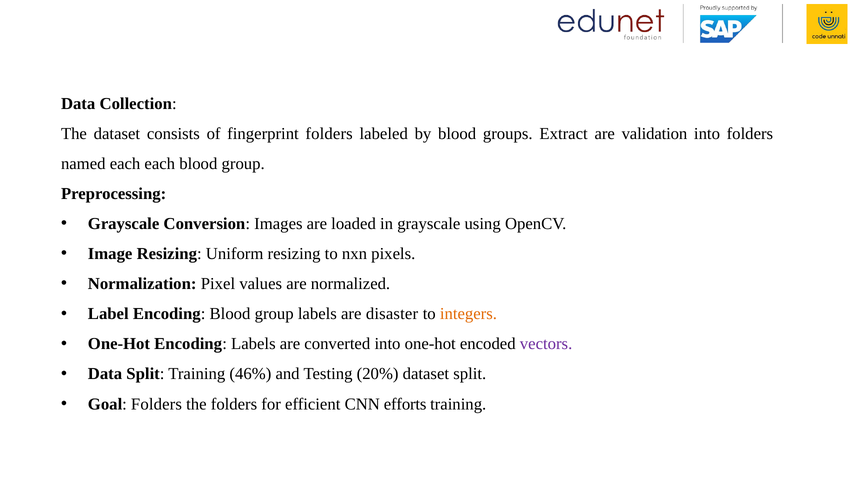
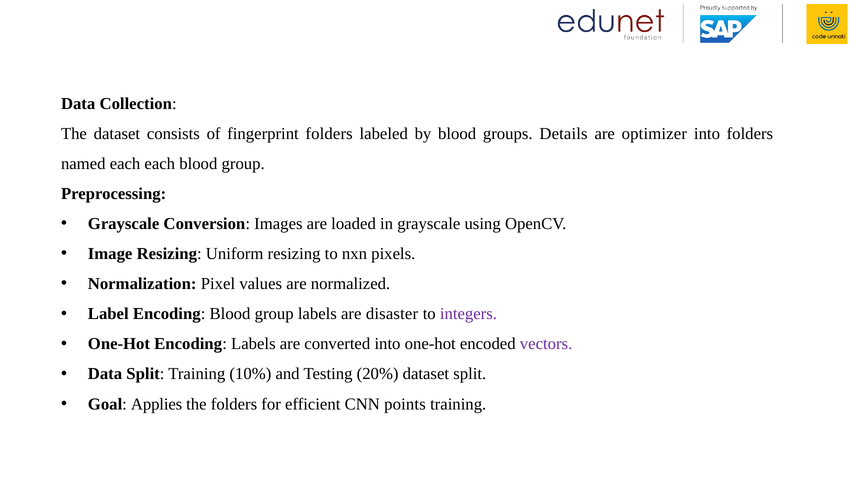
Extract: Extract -> Details
validation: validation -> optimizer
integers colour: orange -> purple
46%: 46% -> 10%
Goal Folders: Folders -> Applies
efforts: efforts -> points
